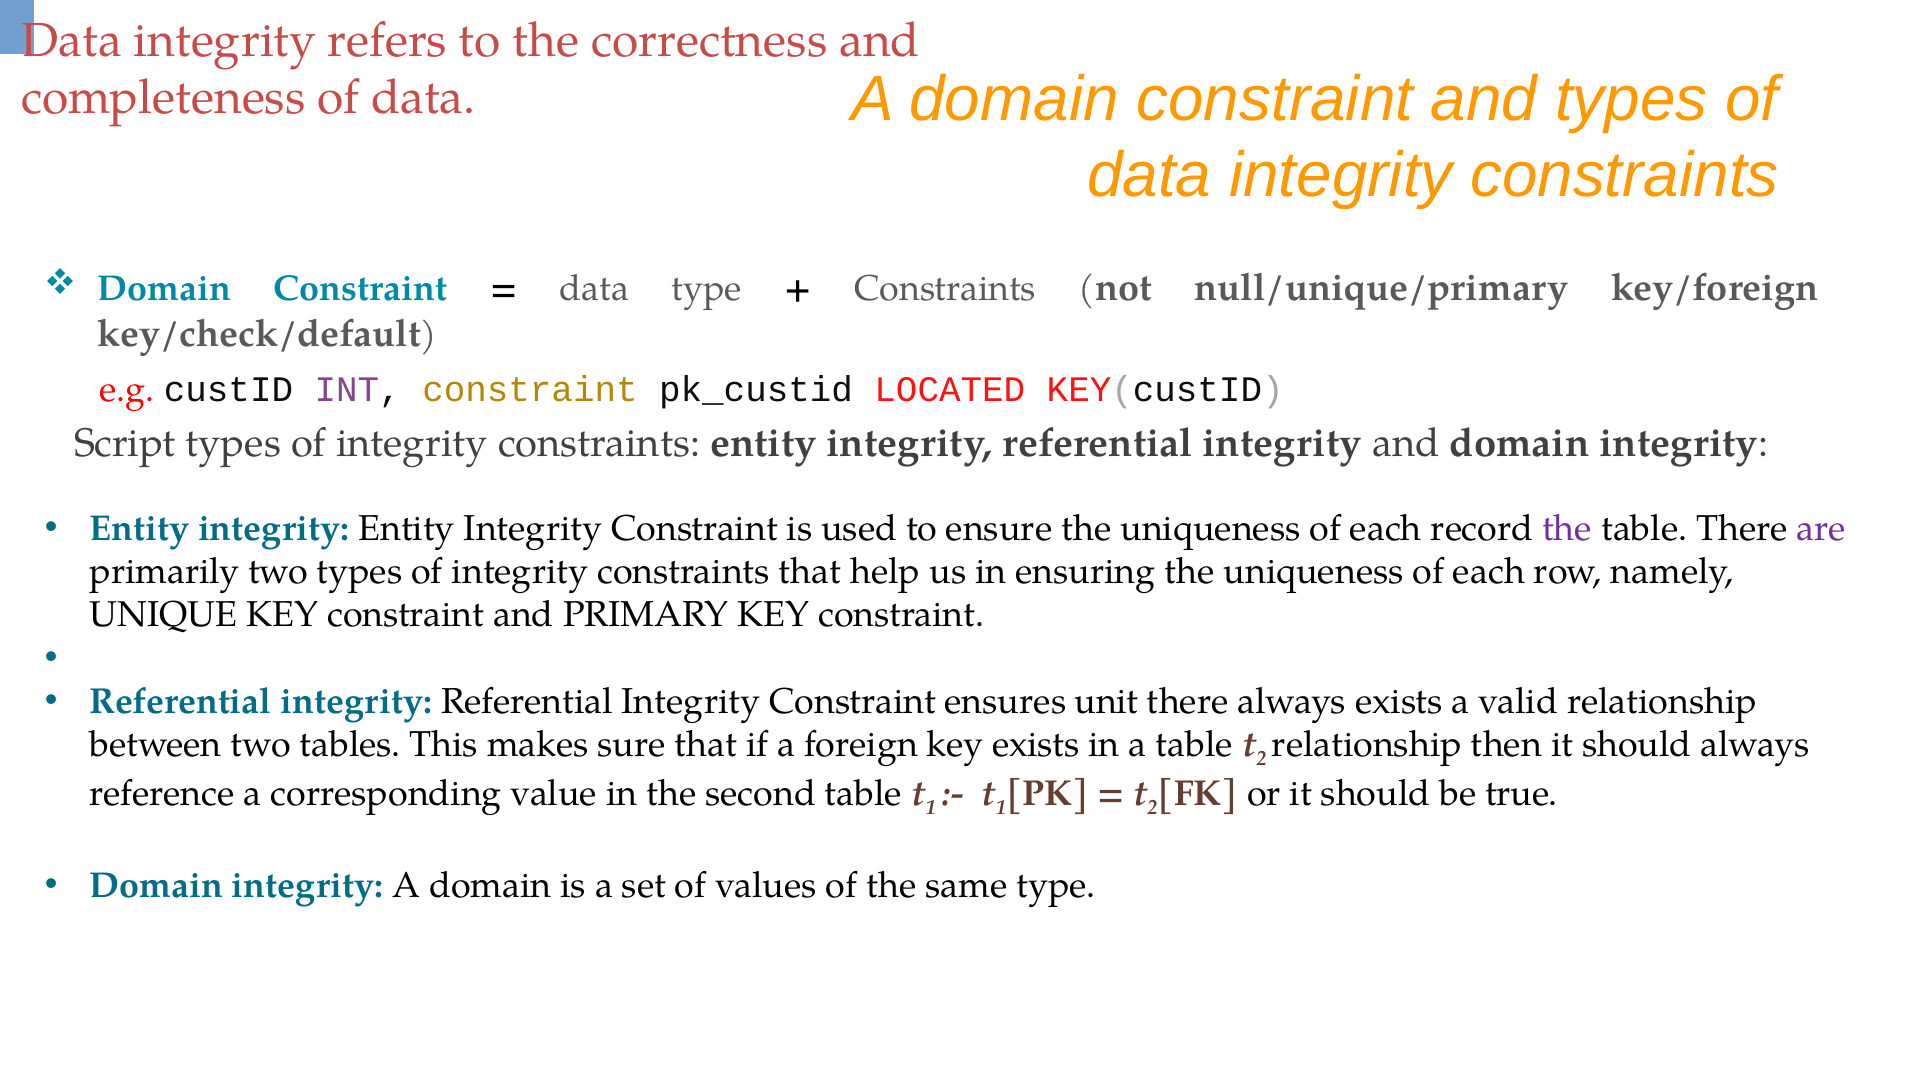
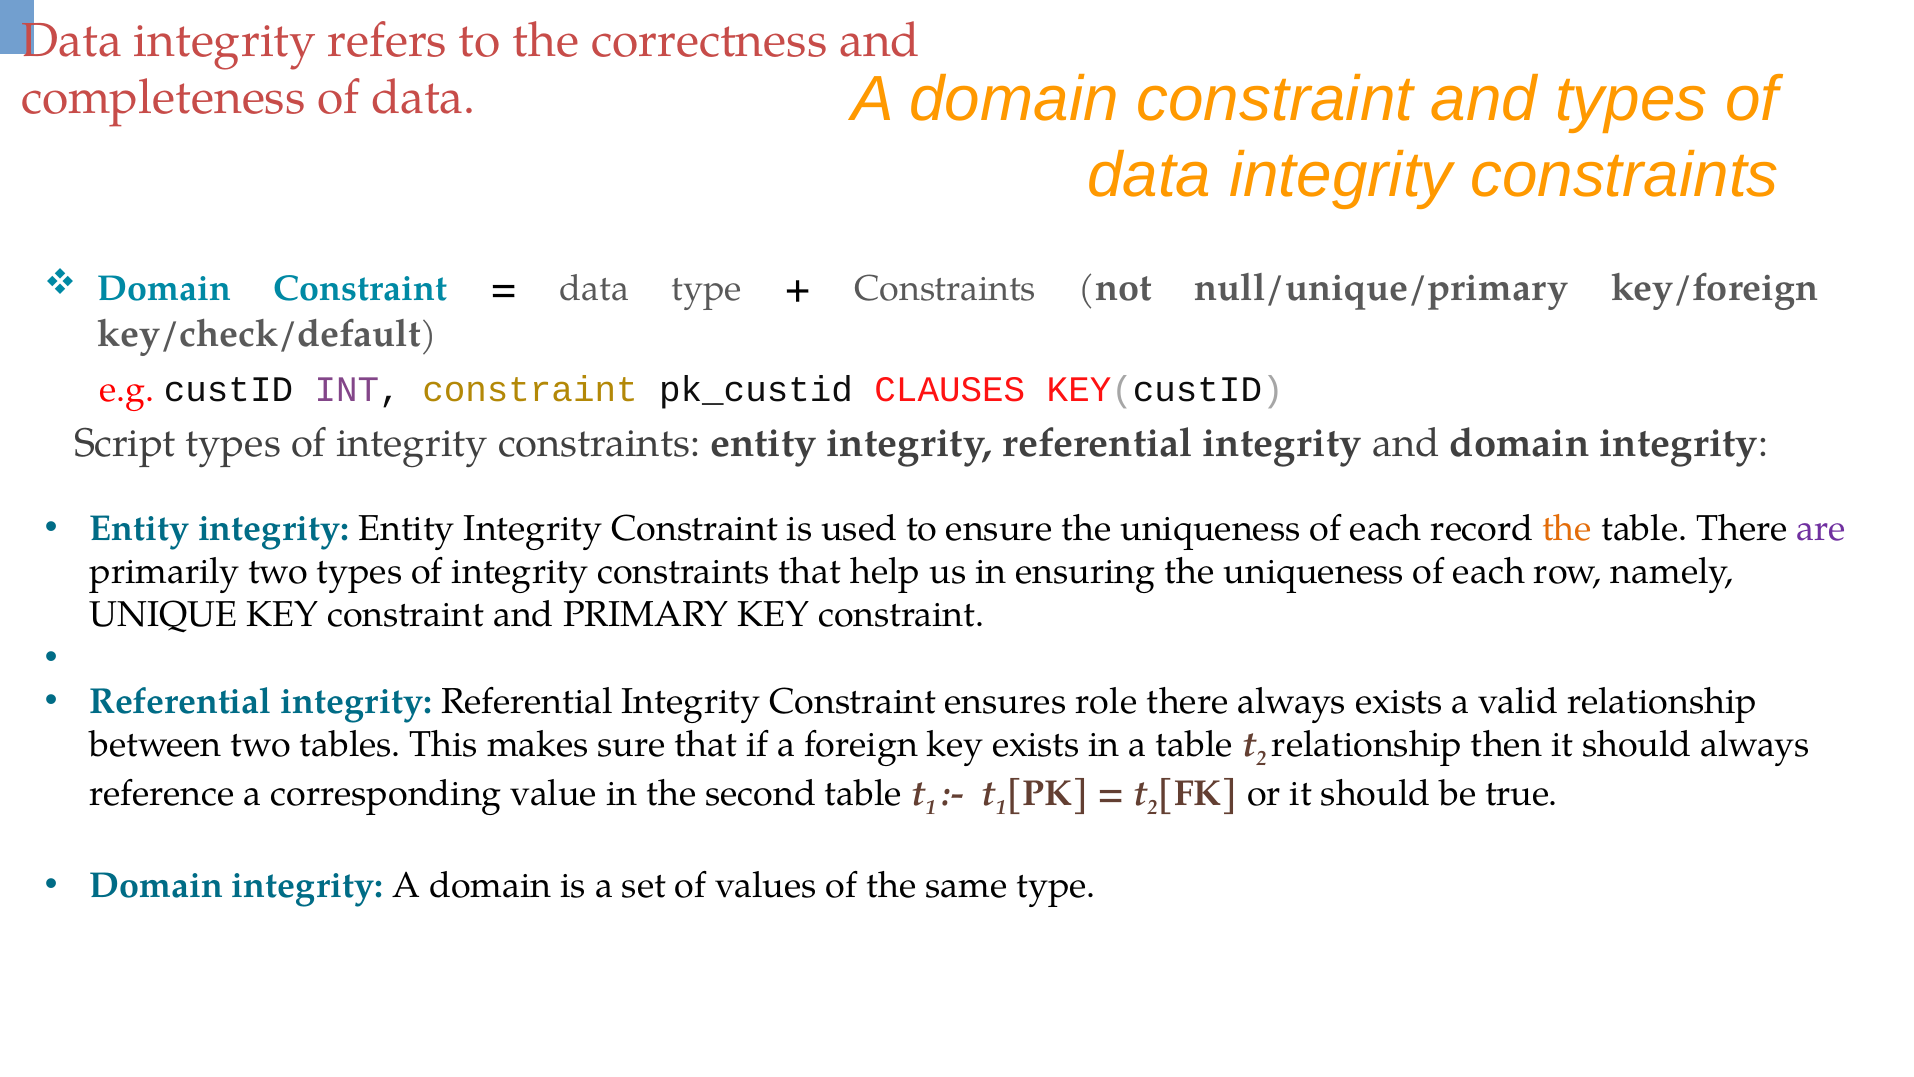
LOCATED: LOCATED -> CLAUSES
the at (1567, 529) colour: purple -> orange
unit: unit -> role
